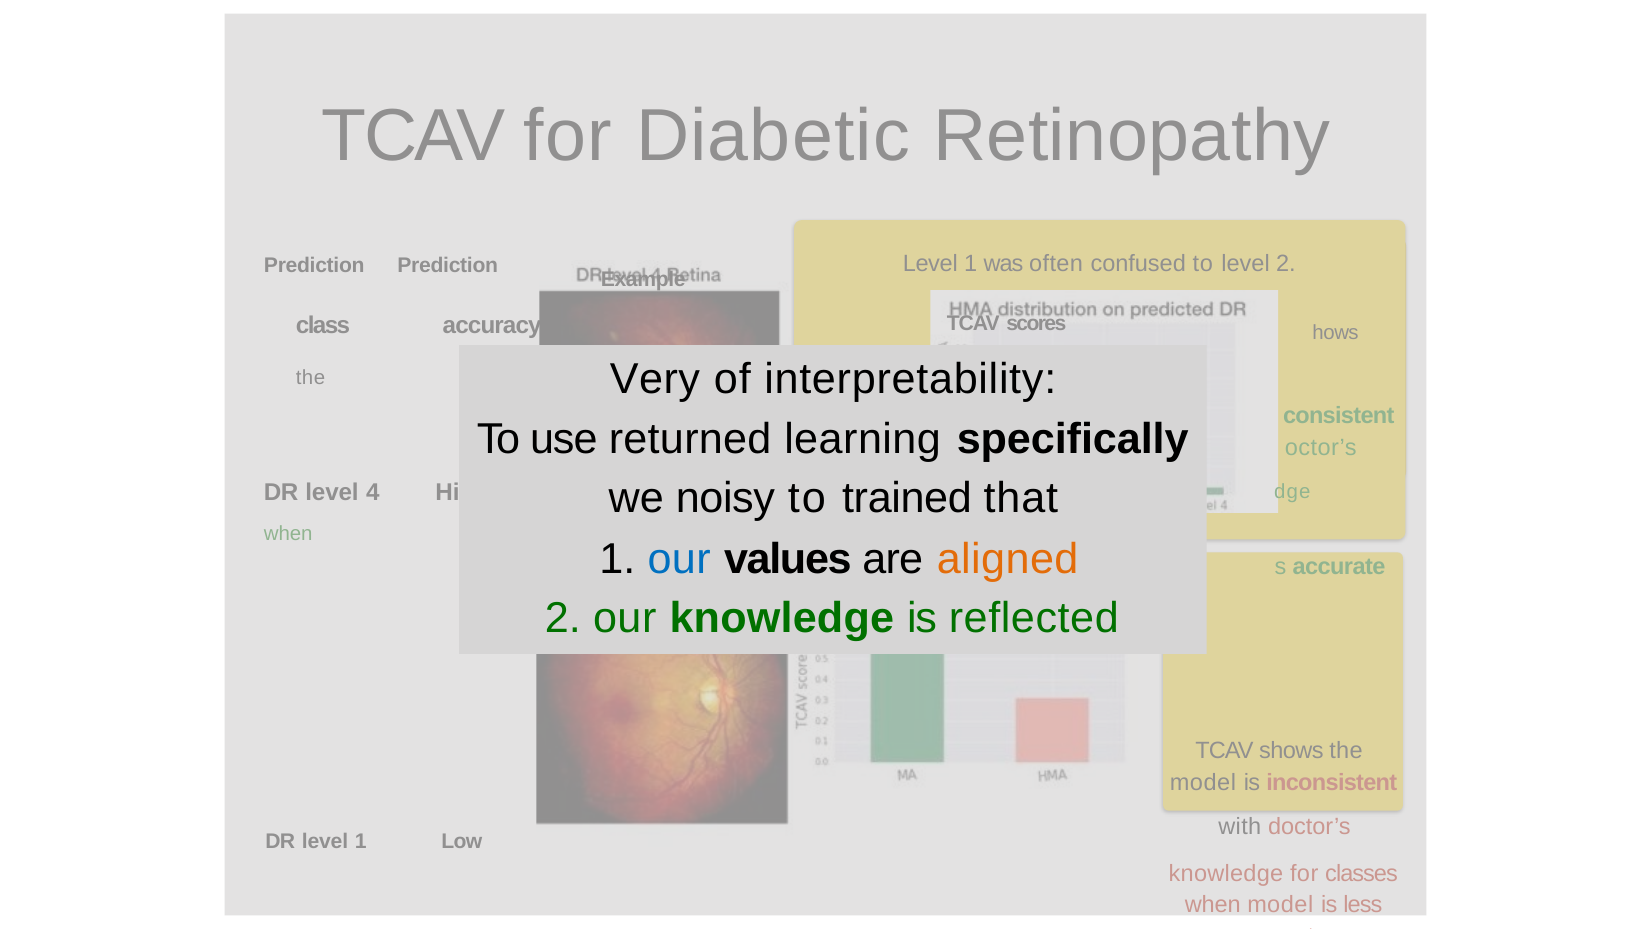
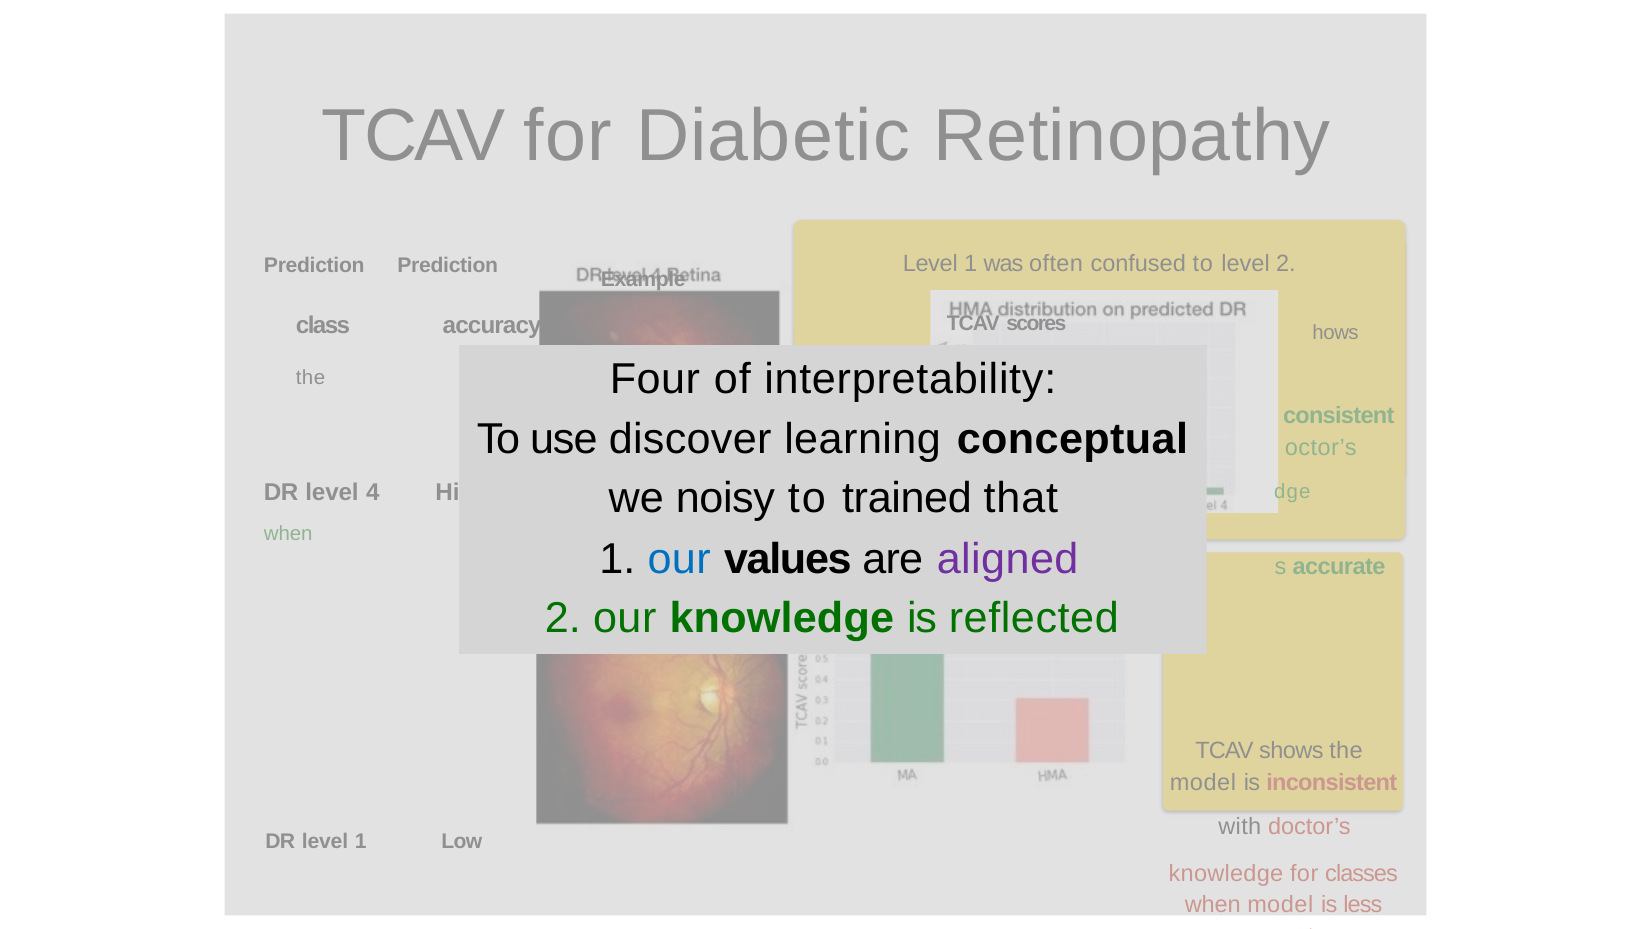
Very: Very -> Four
returned: returned -> discover
specifically: specifically -> conceptual
aligned colour: orange -> purple
